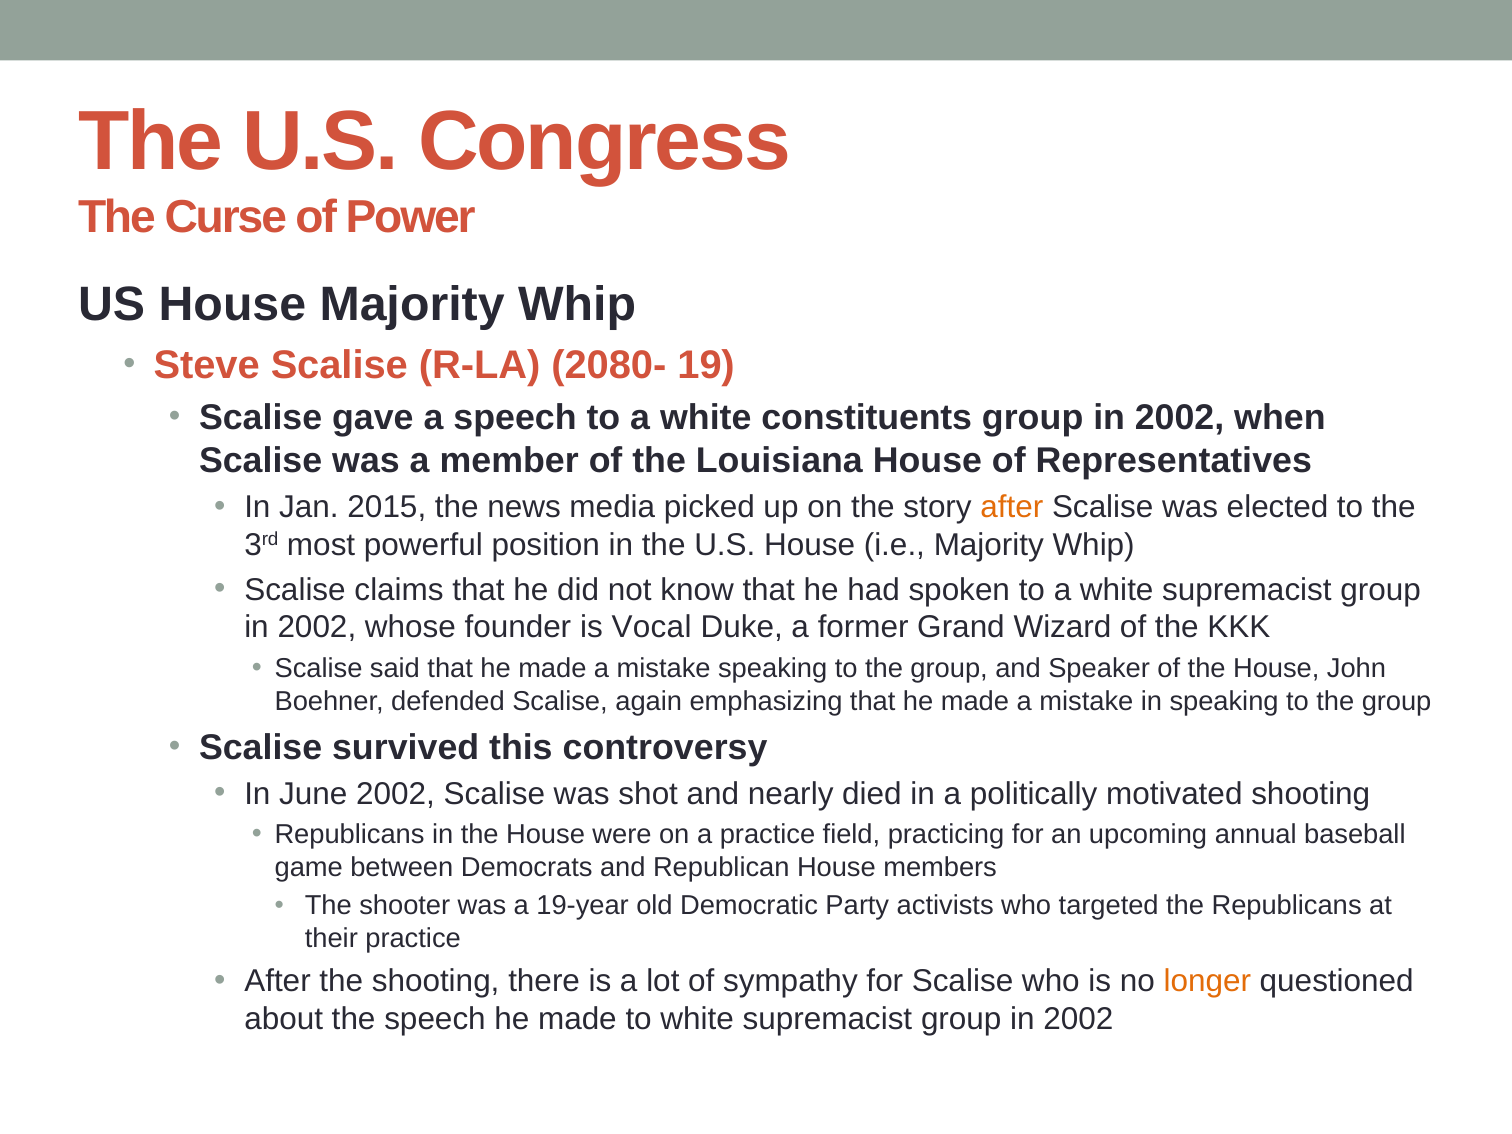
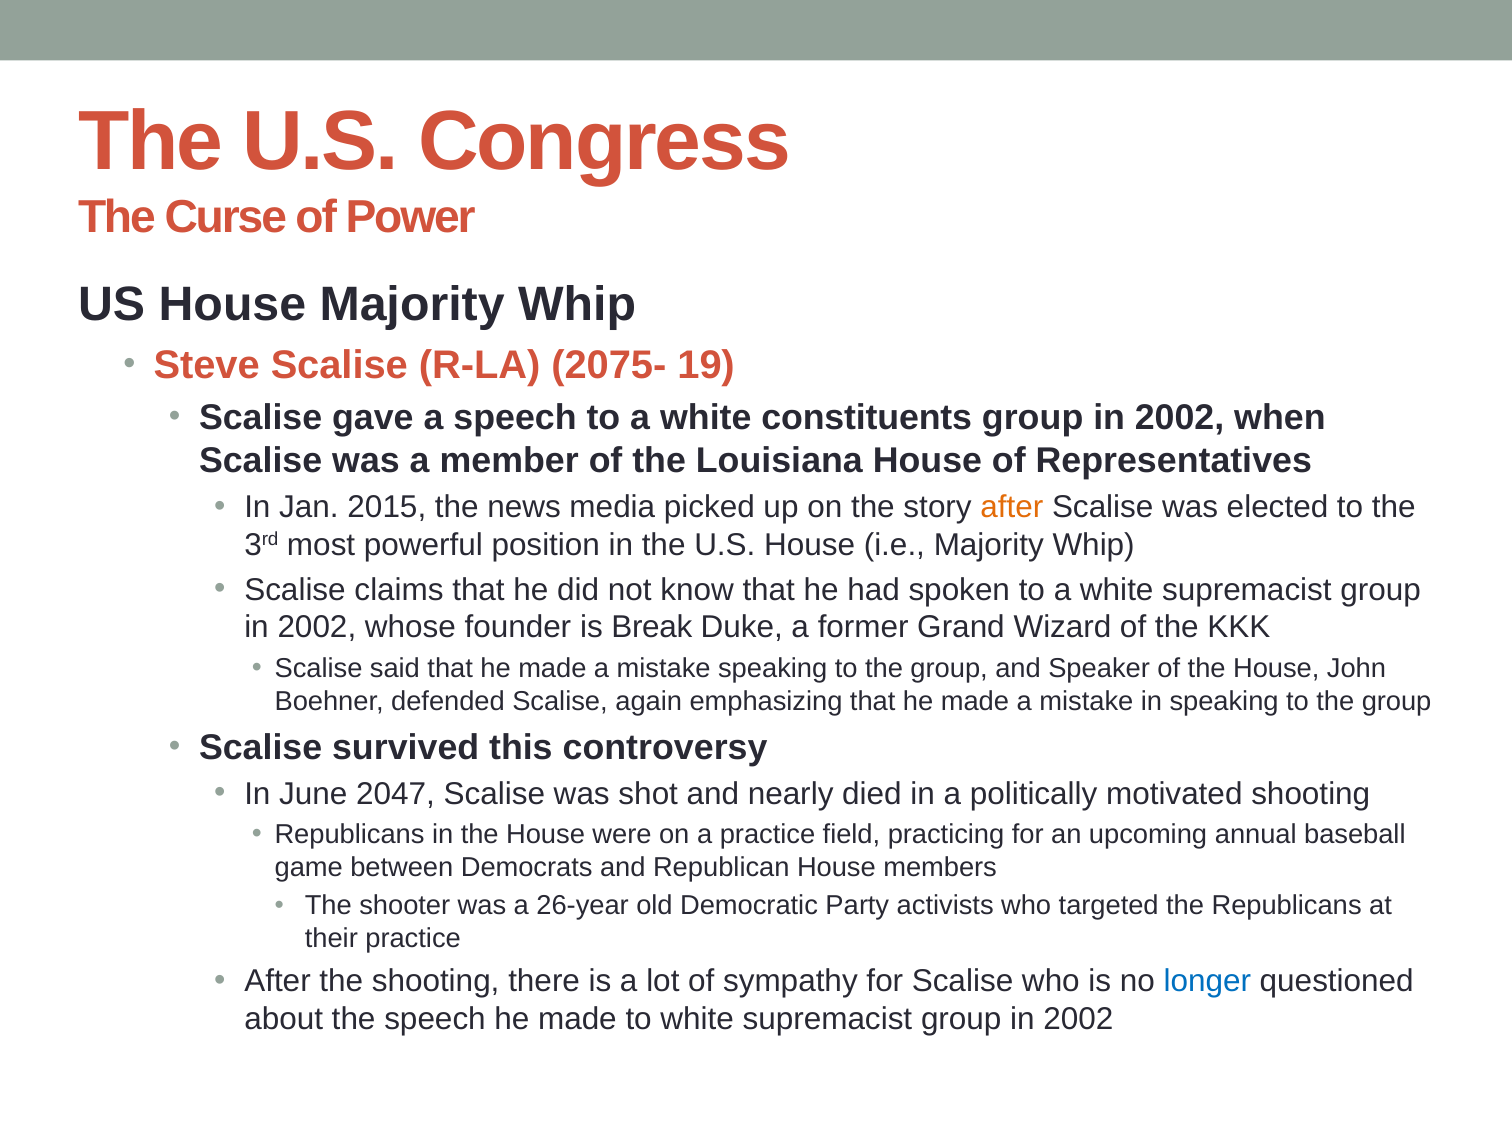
2080-: 2080- -> 2075-
Vocal: Vocal -> Break
June 2002: 2002 -> 2047
19-year: 19-year -> 26-year
longer colour: orange -> blue
